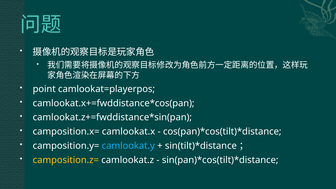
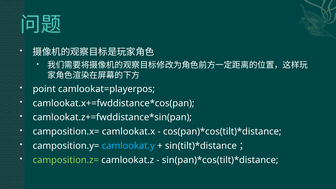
camposition.z= colour: yellow -> light green
